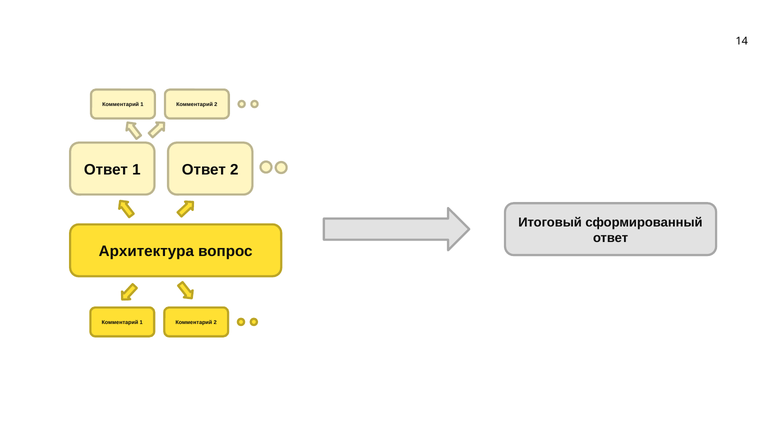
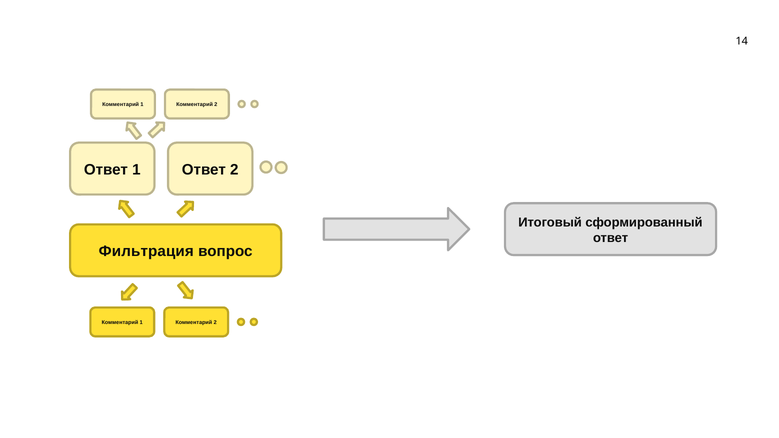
Архитектура: Архитектура -> Фильтрация
